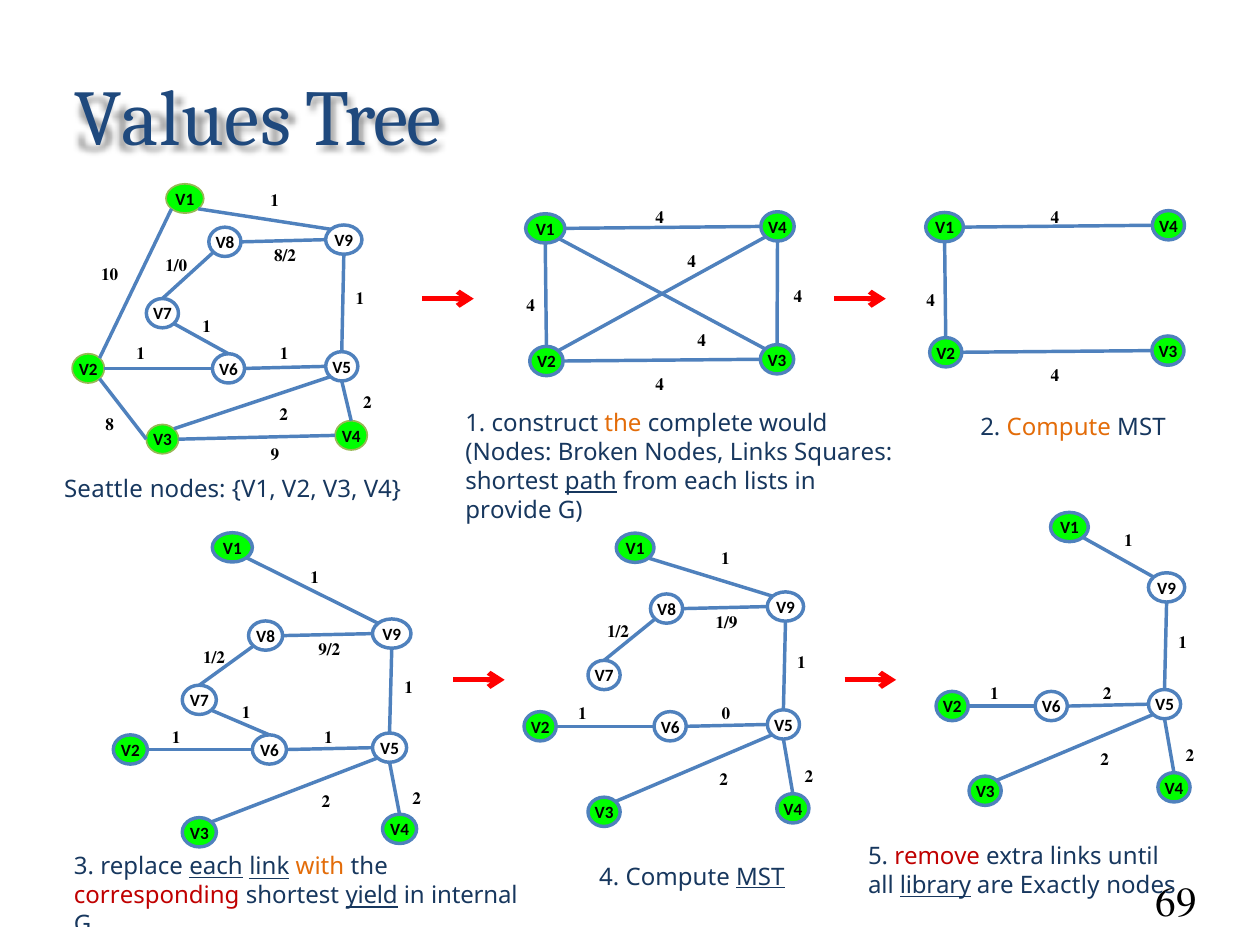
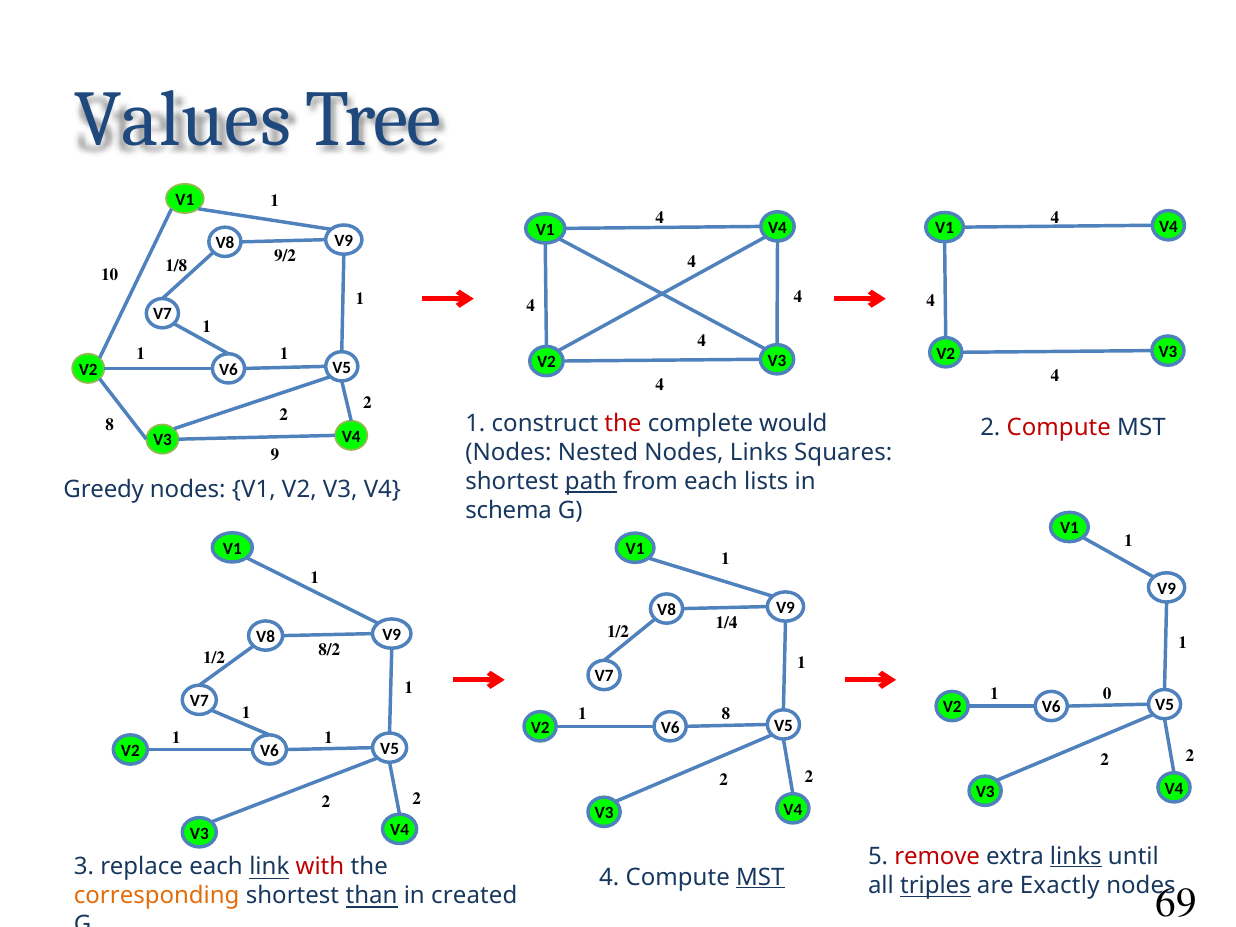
8/2: 8/2 -> 9/2
1/0: 1/0 -> 1/8
the at (623, 424) colour: orange -> red
Compute at (1059, 428) colour: orange -> red
Broken: Broken -> Nested
Seattle: Seattle -> Greedy
provide: provide -> schema
1/9: 1/9 -> 1/4
9/2: 9/2 -> 8/2
1 2: 2 -> 0
1 0: 0 -> 8
links at (1076, 856) underline: none -> present
each at (216, 867) underline: present -> none
with colour: orange -> red
library: library -> triples
corresponding colour: red -> orange
yield: yield -> than
internal: internal -> created
